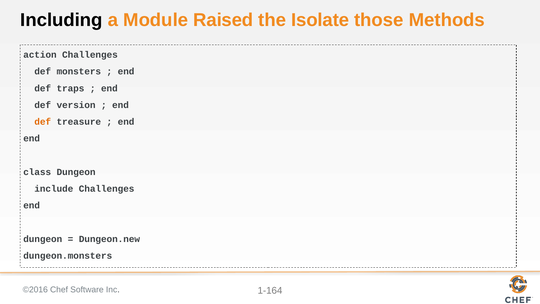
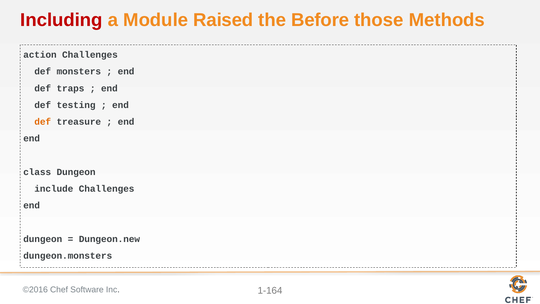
Including colour: black -> red
Isolate: Isolate -> Before
version: version -> testing
